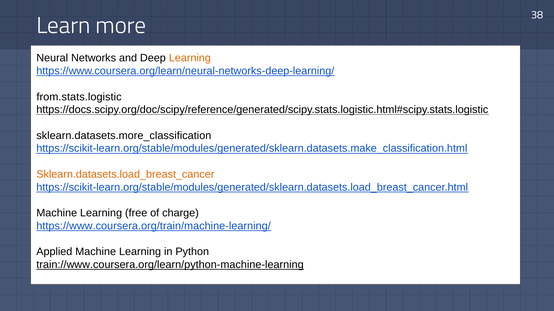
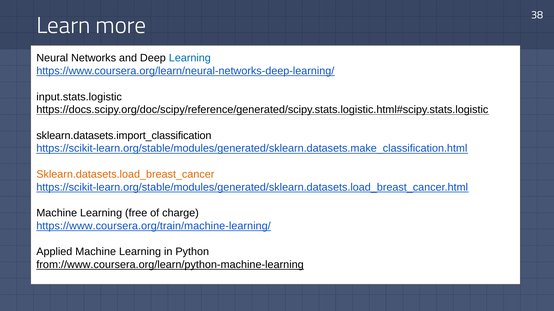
Learning at (190, 58) colour: orange -> blue
from.stats.logistic: from.stats.logistic -> input.stats.logistic
sklearn.datasets.more_classification: sklearn.datasets.more_classification -> sklearn.datasets.import_classification
train://www.coursera.org/learn/python-machine-learning: train://www.coursera.org/learn/python-machine-learning -> from://www.coursera.org/learn/python-machine-learning
